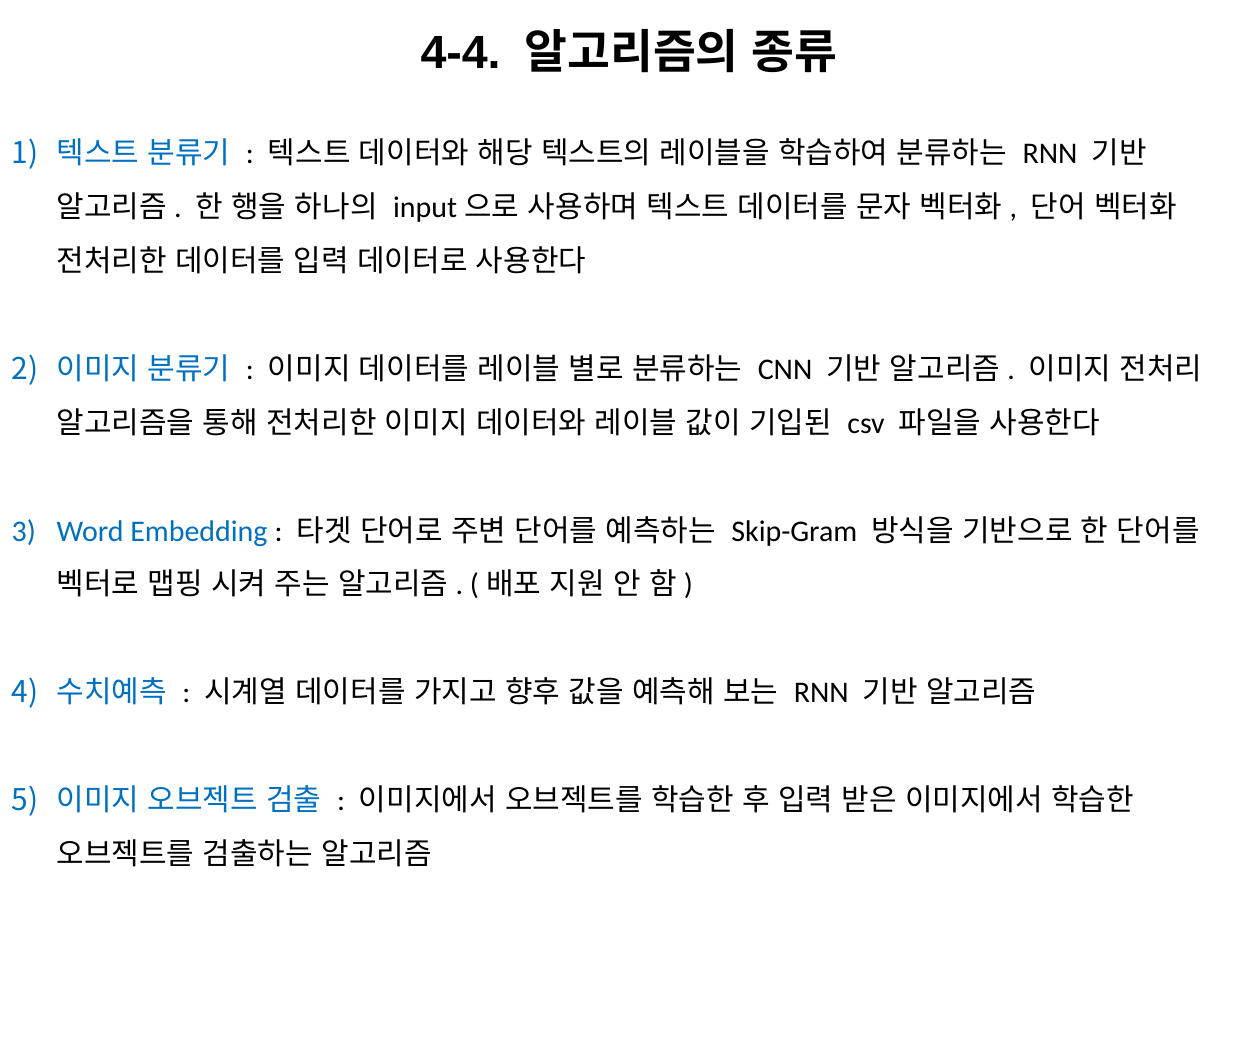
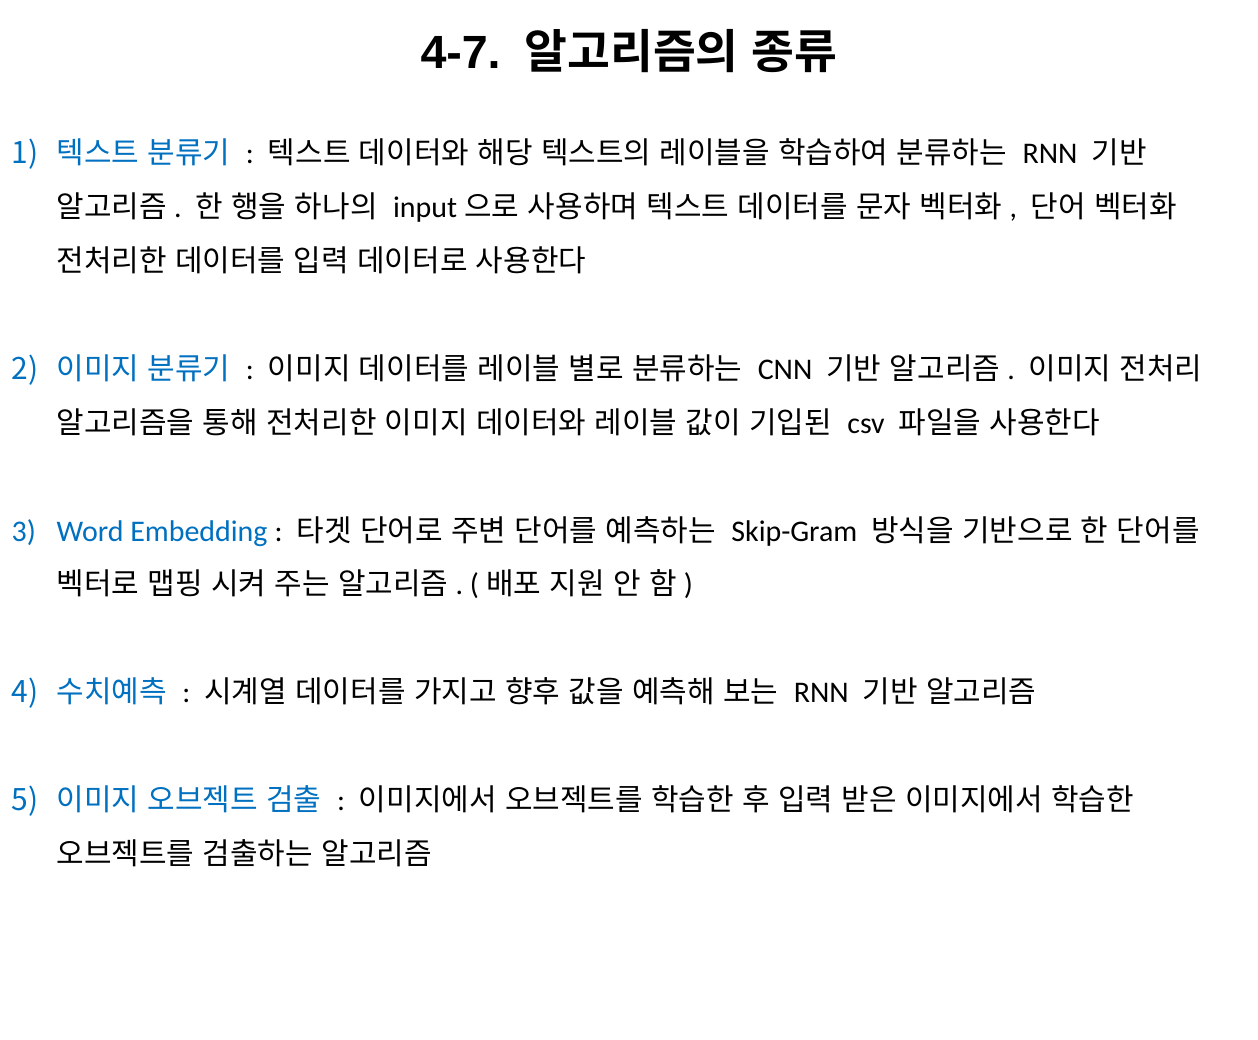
4-4: 4-4 -> 4-7
